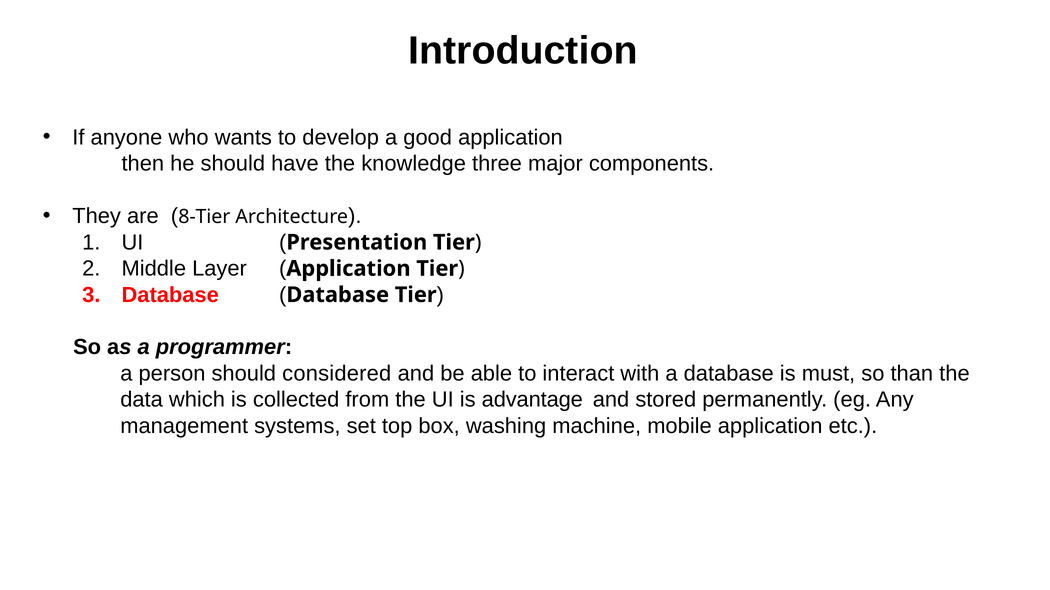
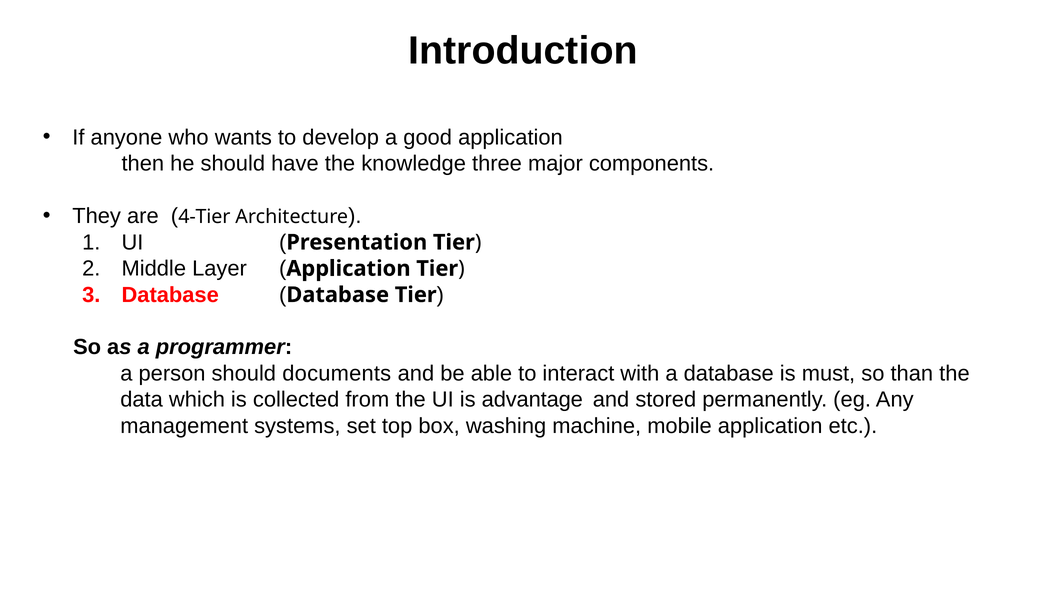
8-Tier: 8-Tier -> 4-Tier
considered: considered -> documents
